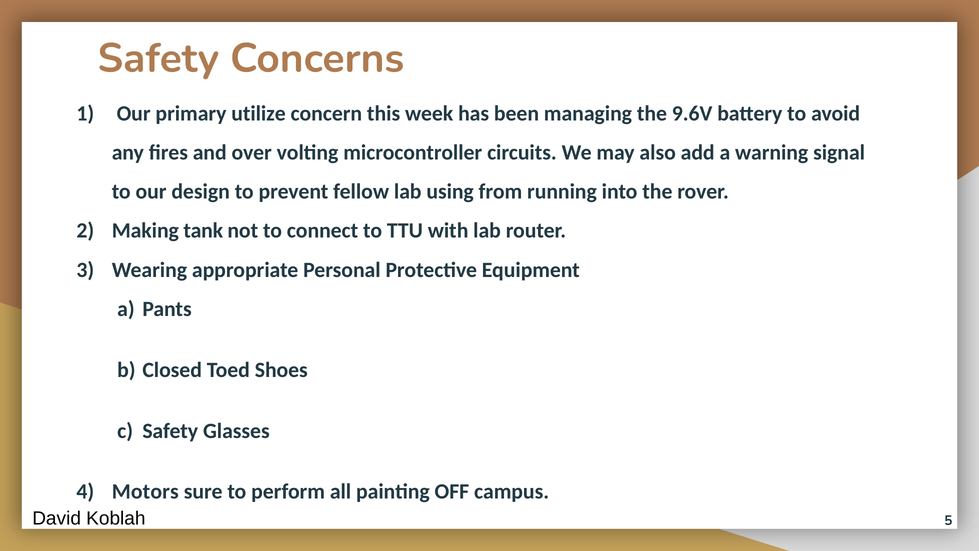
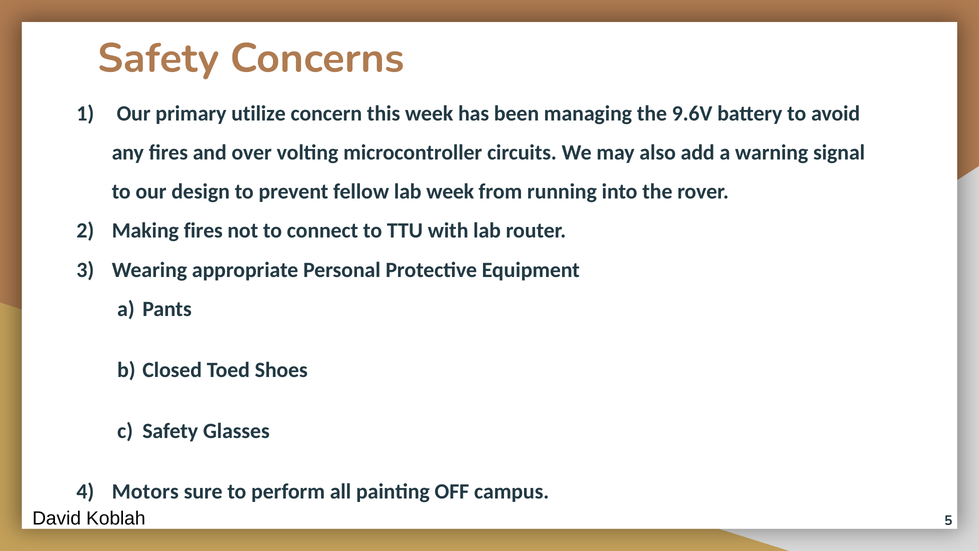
lab using: using -> week
Making tank: tank -> fires
